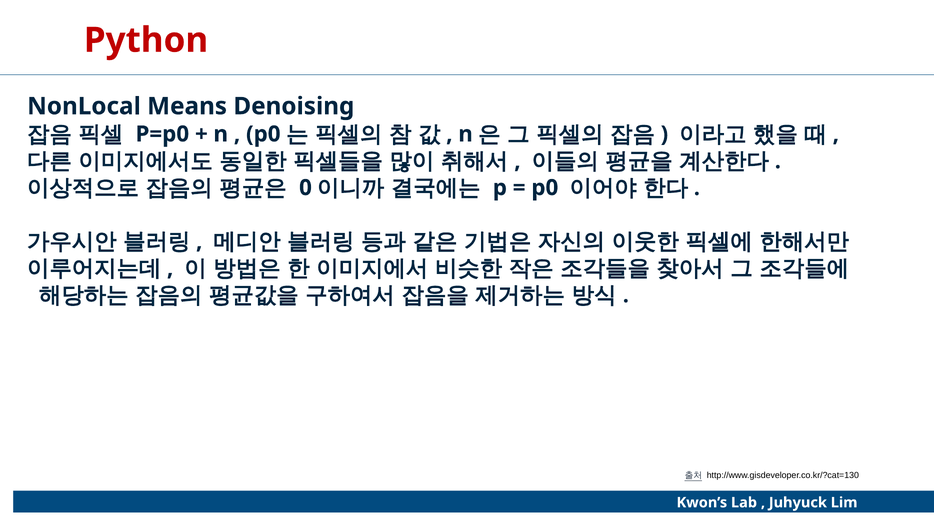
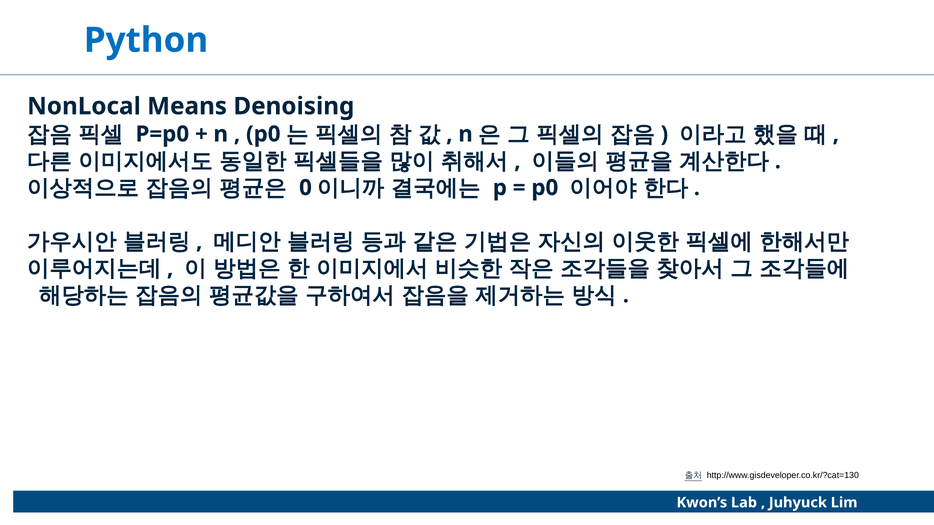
Python colour: red -> blue
